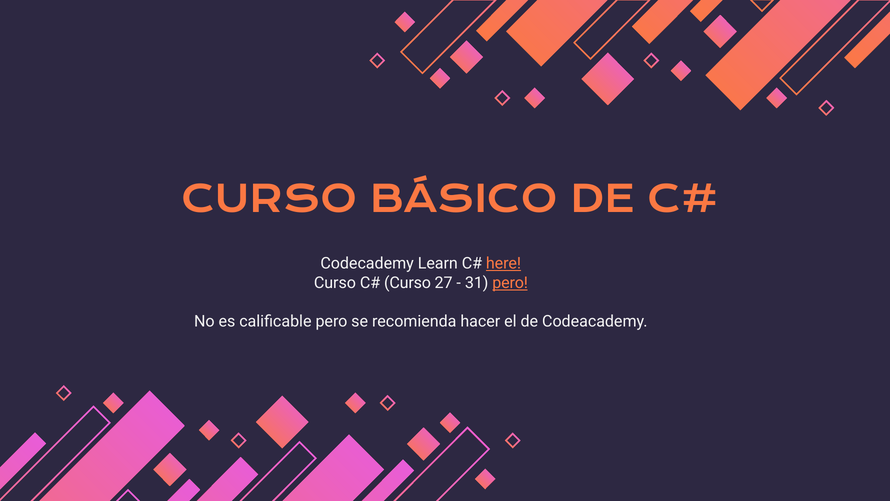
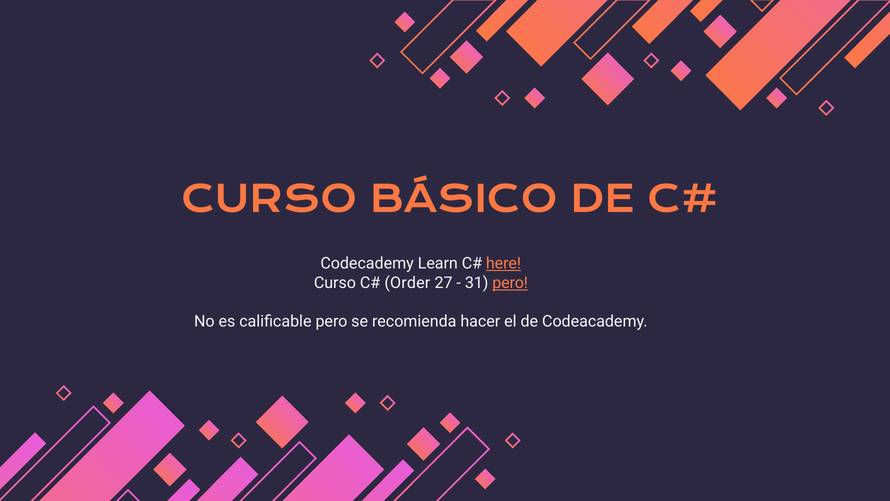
Curso at (408, 283): Curso -> Order
